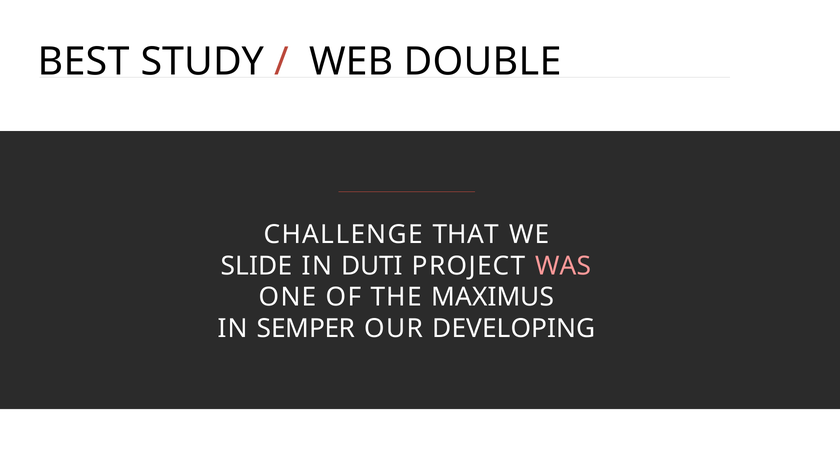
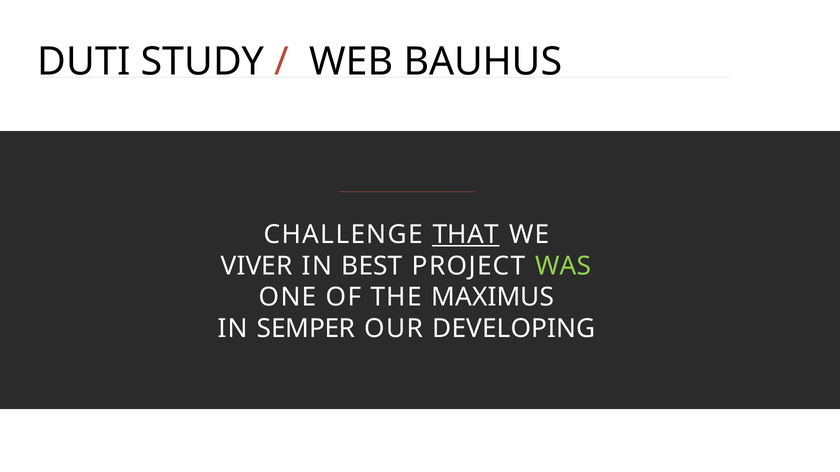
BEST: BEST -> DUTI
DOUBLE: DOUBLE -> BAUHUS
THAT underline: none -> present
SLIDE: SLIDE -> VIVER
DUTI: DUTI -> BEST
WAS colour: pink -> light green
